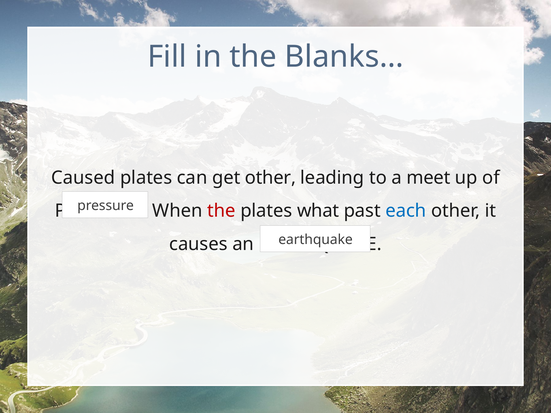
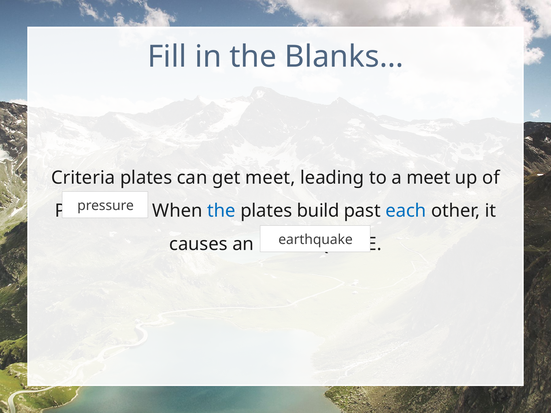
Caused: Caused -> Criteria
get other: other -> meet
the at (221, 211) colour: red -> blue
what: what -> build
